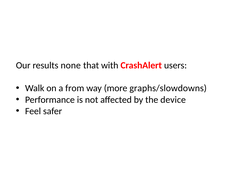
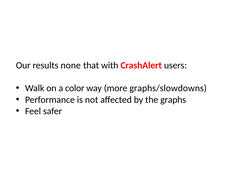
from: from -> color
device: device -> graphs
